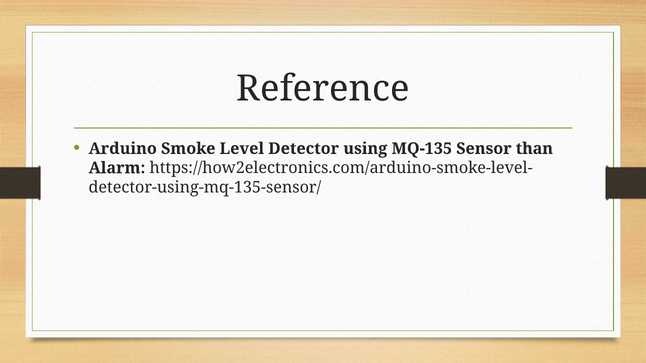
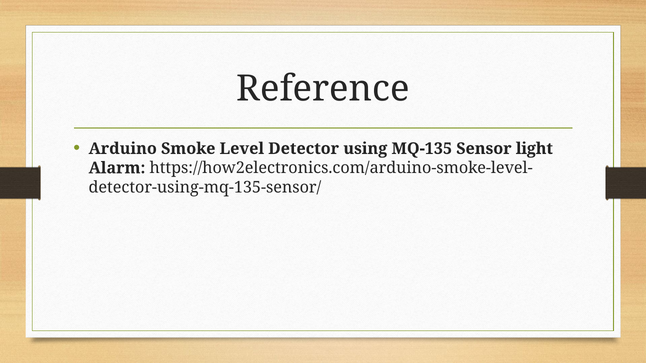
than: than -> light
